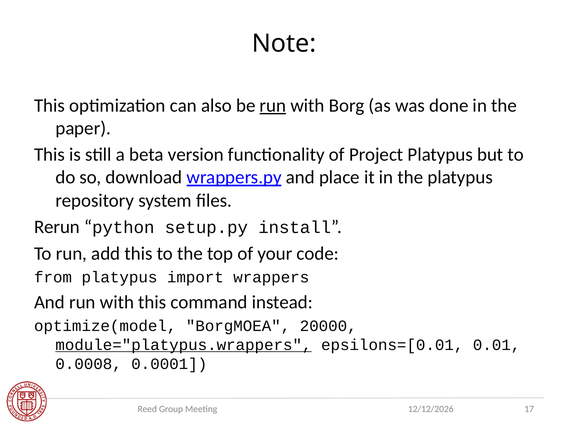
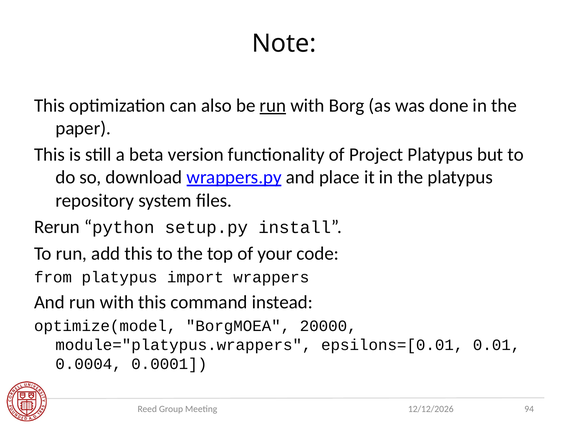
module="platypus.wrappers underline: present -> none
0.0008: 0.0008 -> 0.0004
17: 17 -> 94
